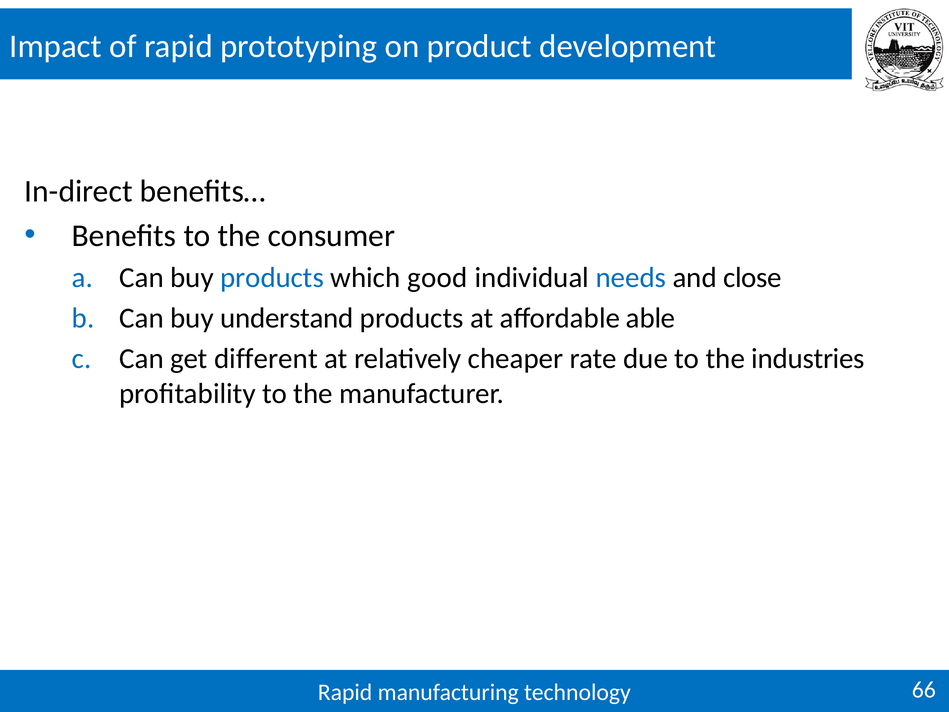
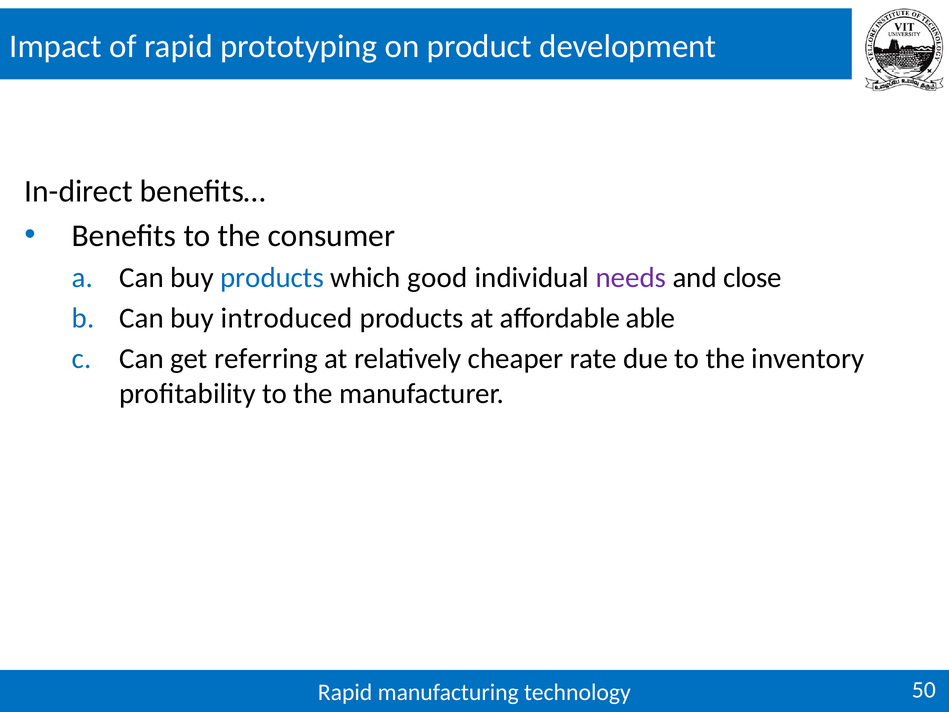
needs colour: blue -> purple
understand: understand -> introduced
different: different -> referring
industries: industries -> inventory
66: 66 -> 50
